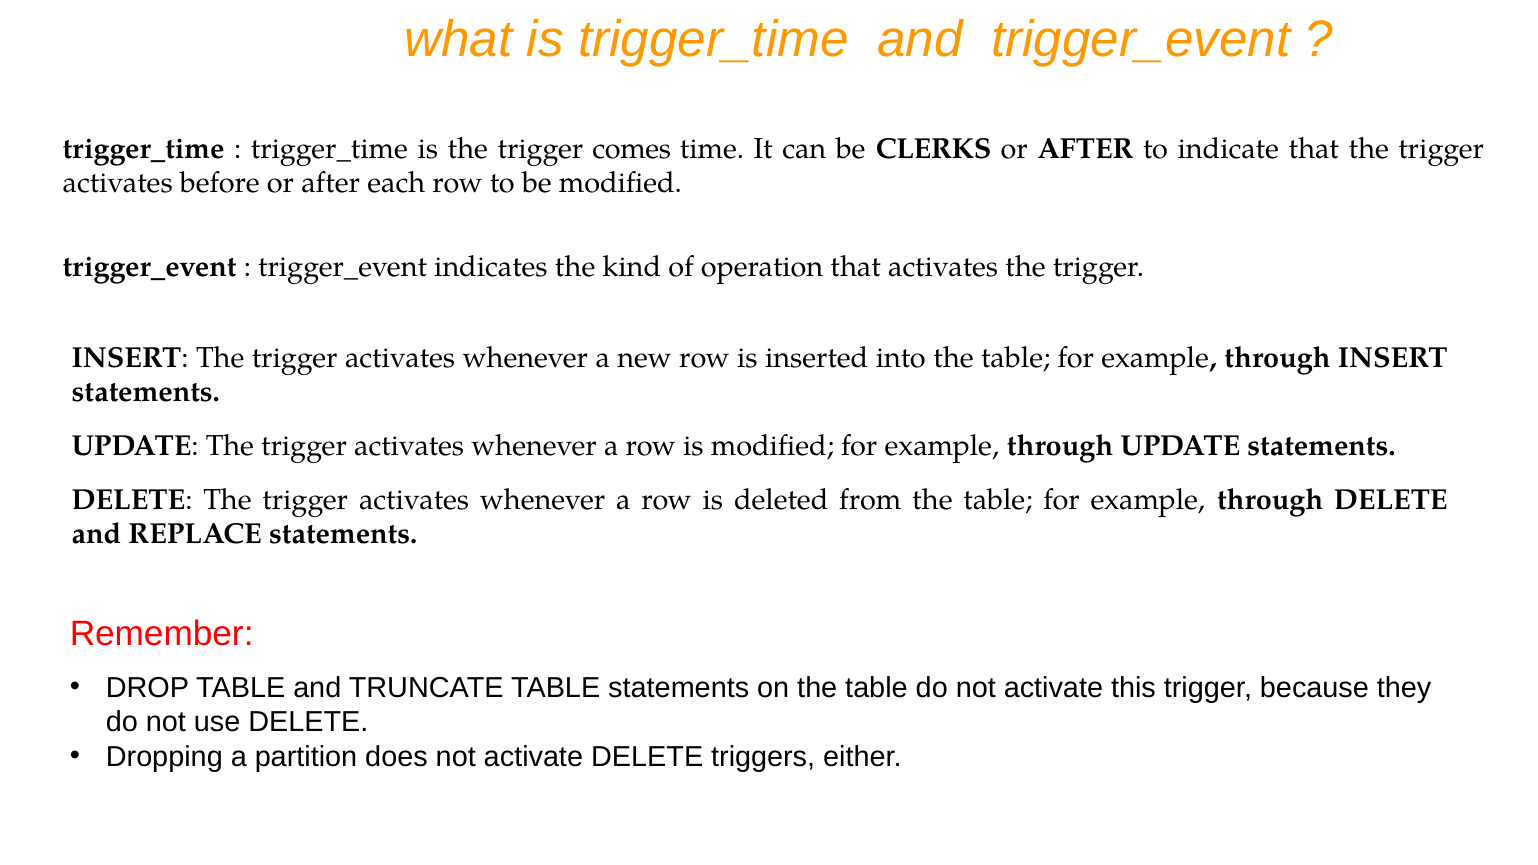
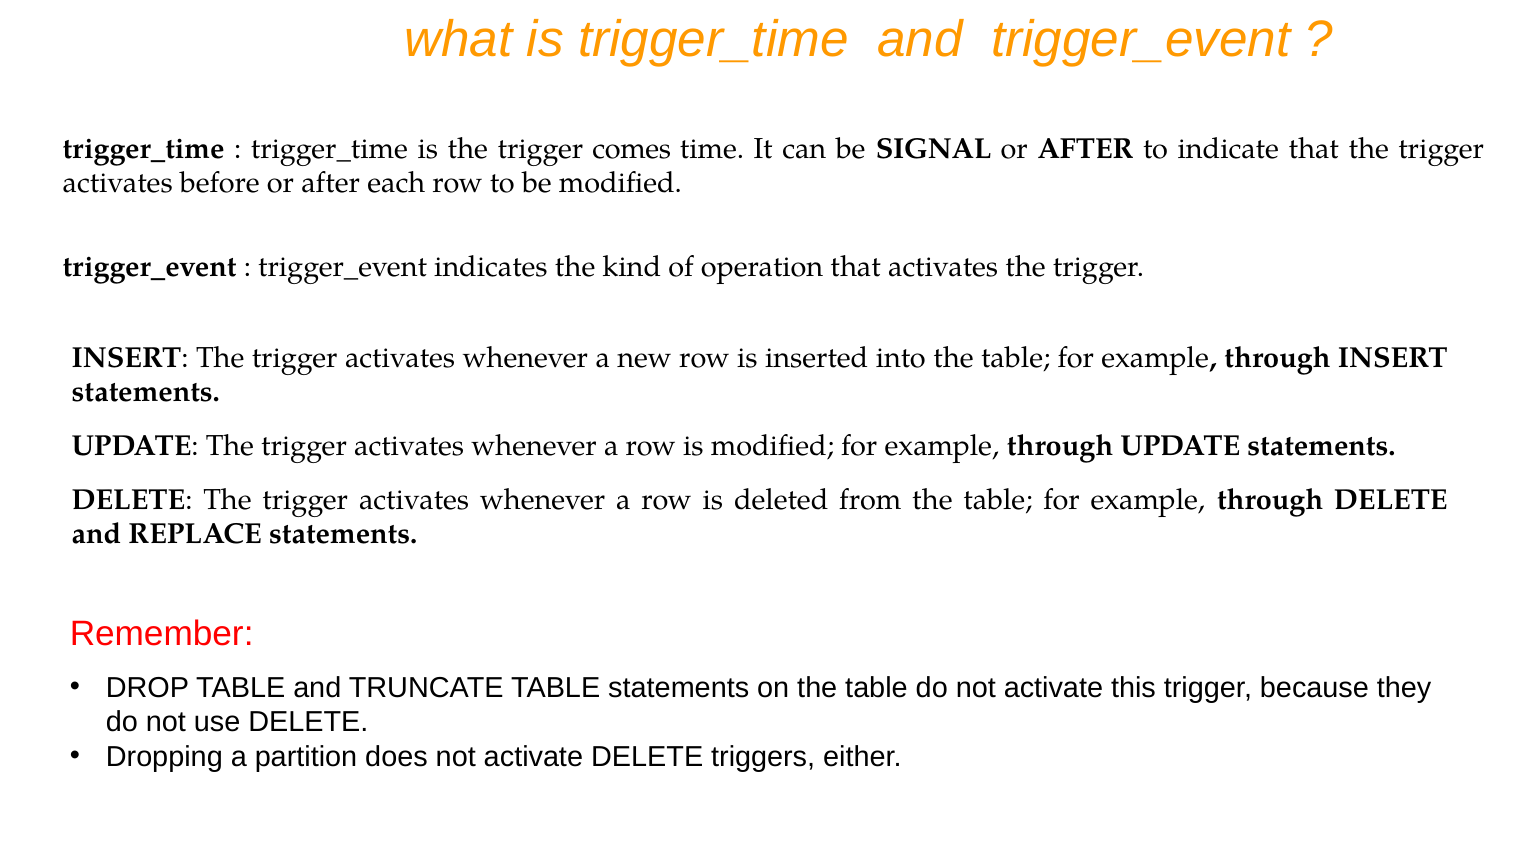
CLERKS: CLERKS -> SIGNAL
